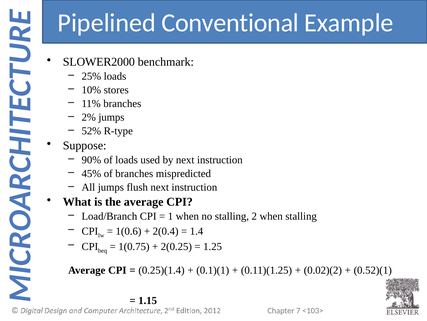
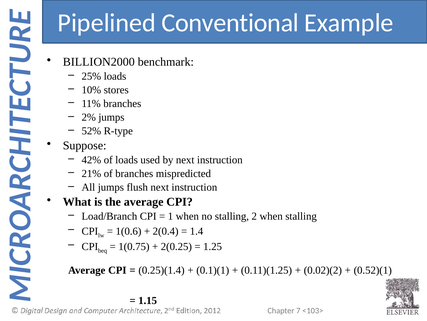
SLOWER2000: SLOWER2000 -> BILLION2000
90%: 90% -> 42%
45%: 45% -> 21%
